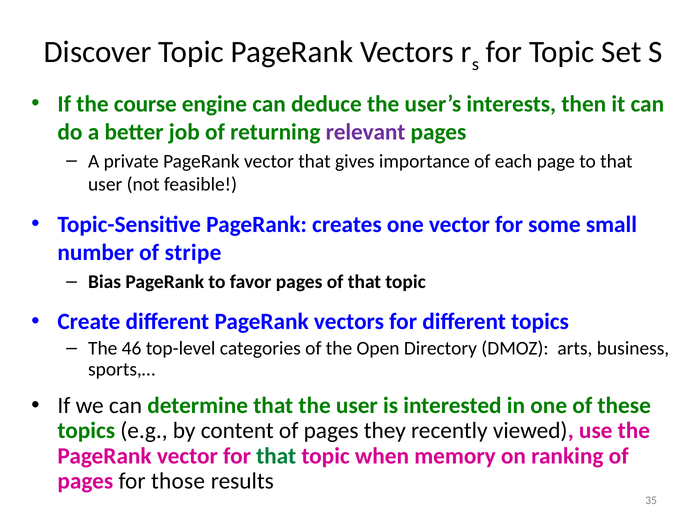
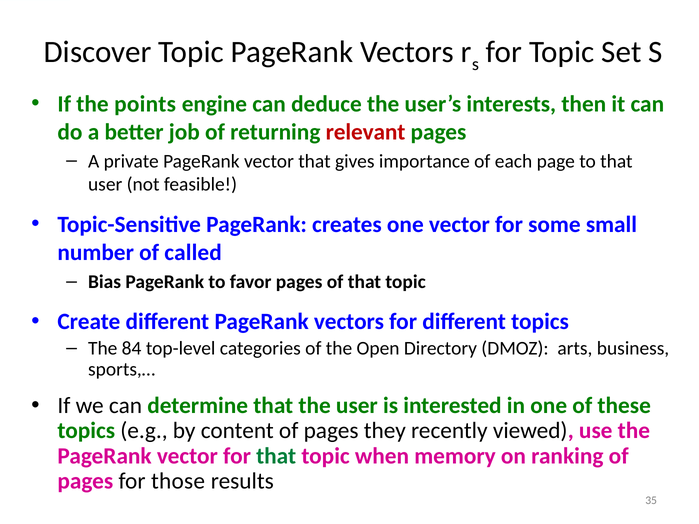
course: course -> points
relevant colour: purple -> red
stripe: stripe -> called
46: 46 -> 84
